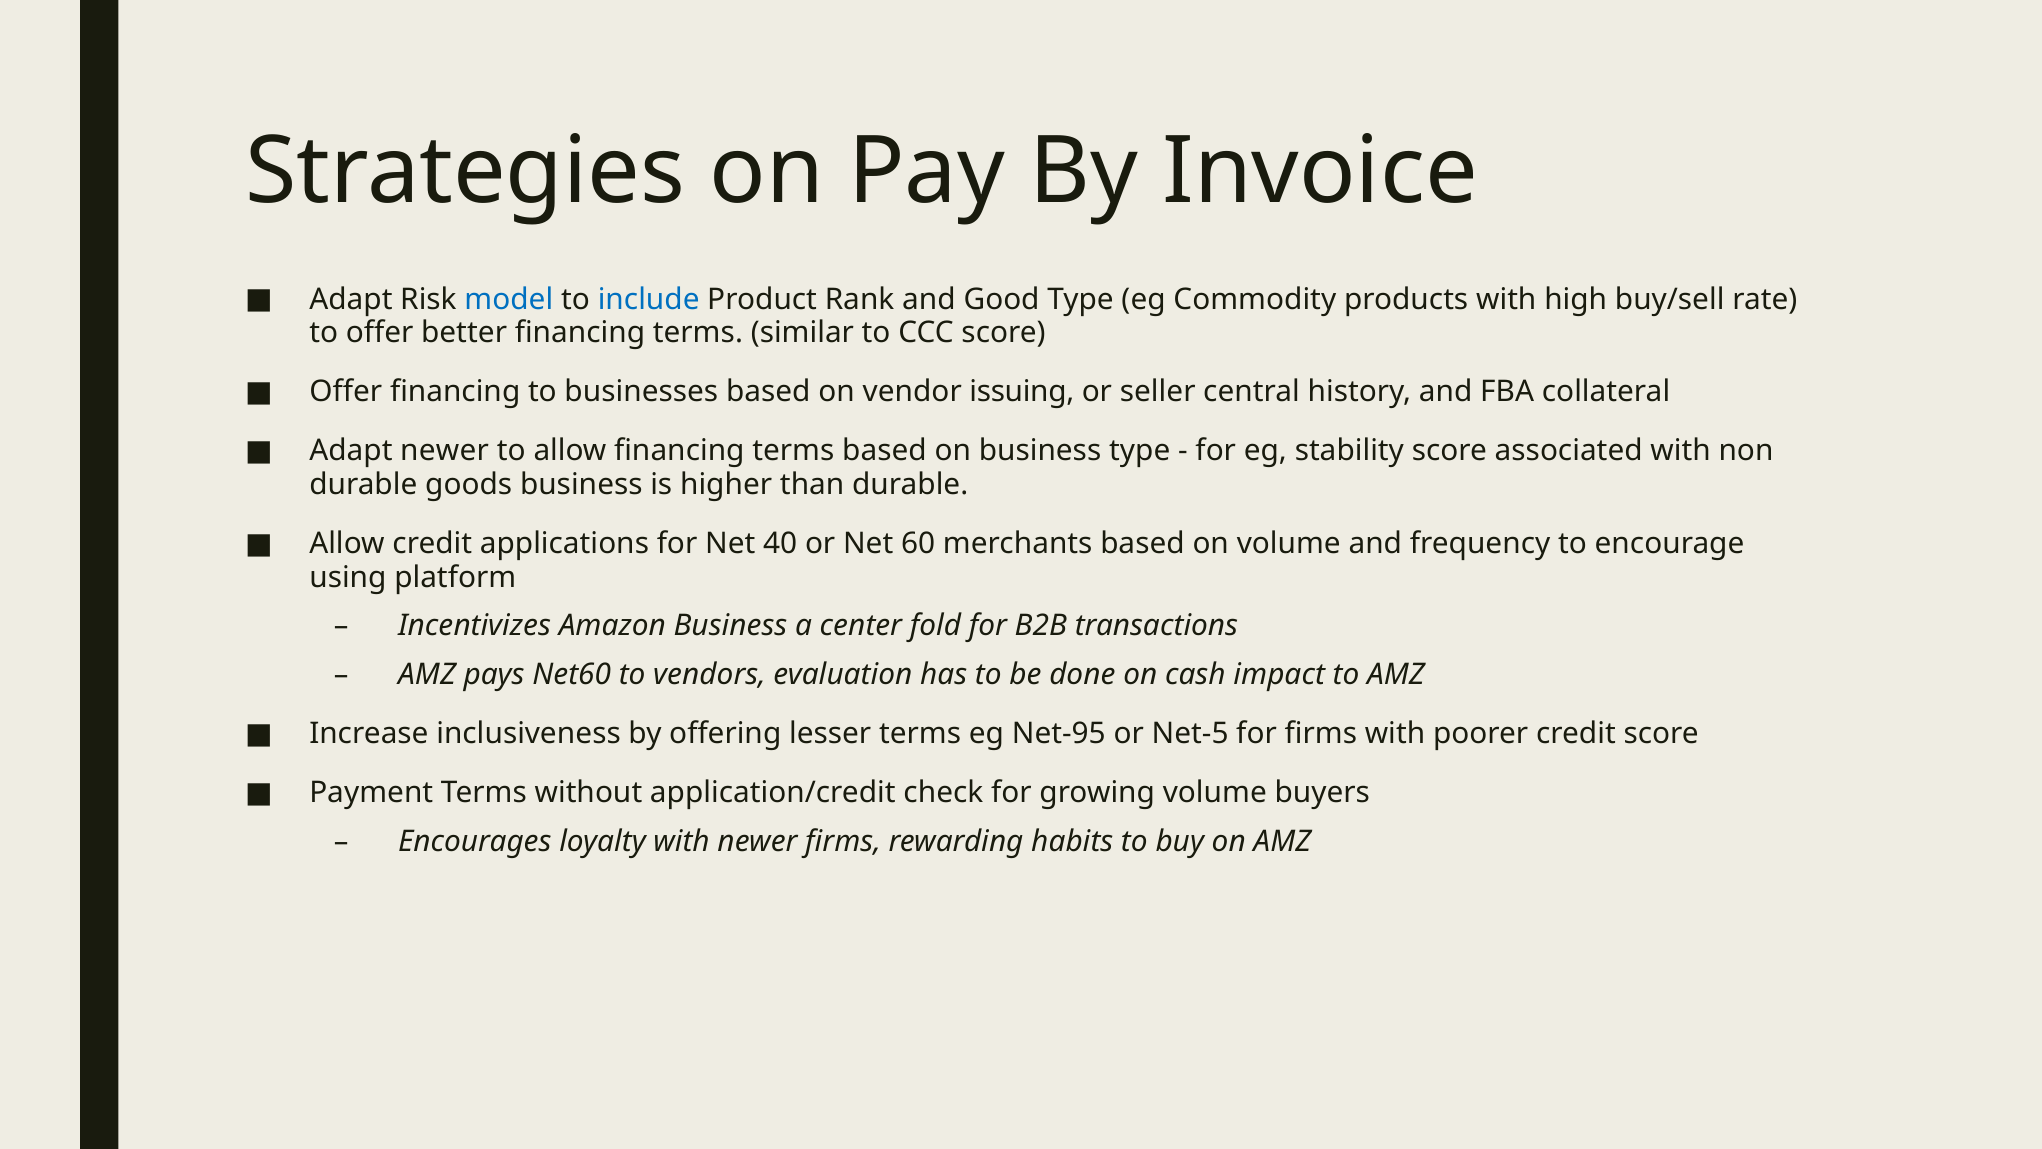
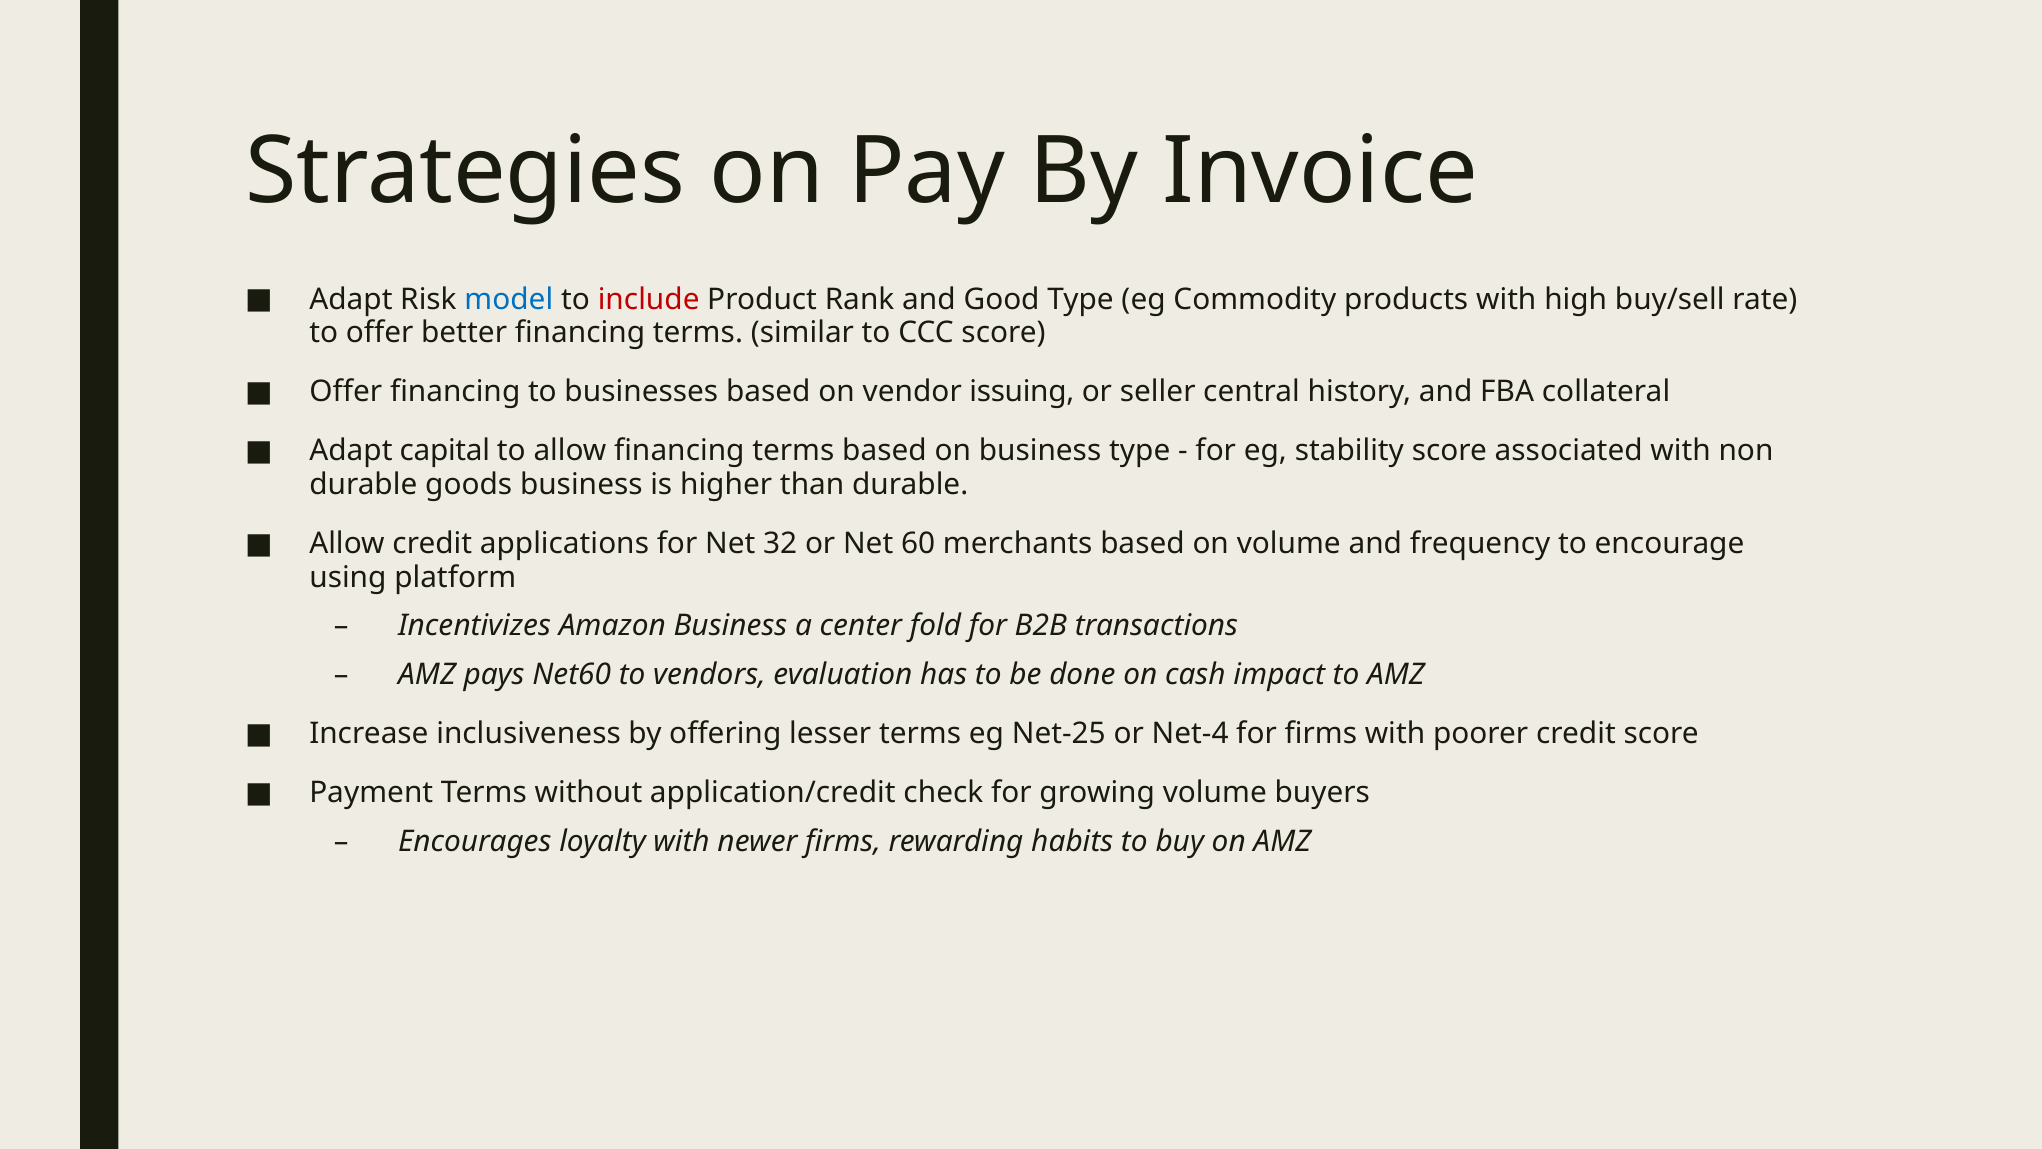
include colour: blue -> red
Adapt newer: newer -> capital
40: 40 -> 32
Net-95: Net-95 -> Net-25
Net-5: Net-5 -> Net-4
